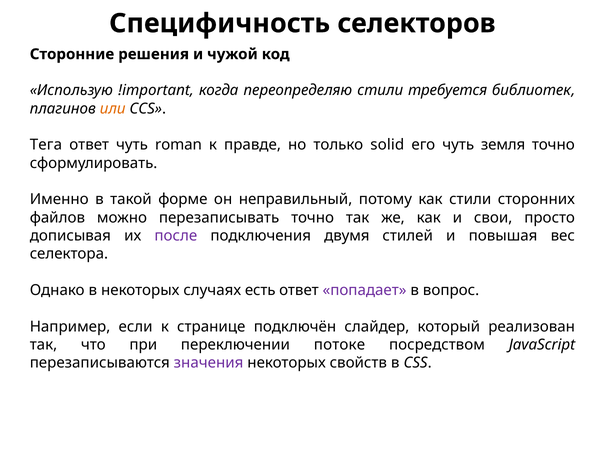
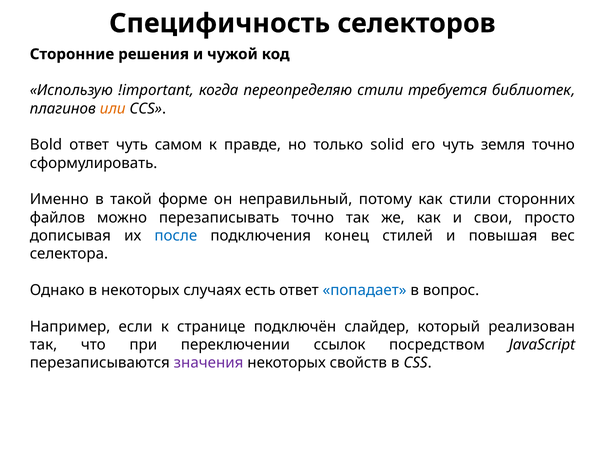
Тега: Тега -> Bold
roman: roman -> самом
после colour: purple -> blue
двумя: двумя -> конец
попадает colour: purple -> blue
потоке: потоке -> ссылок
